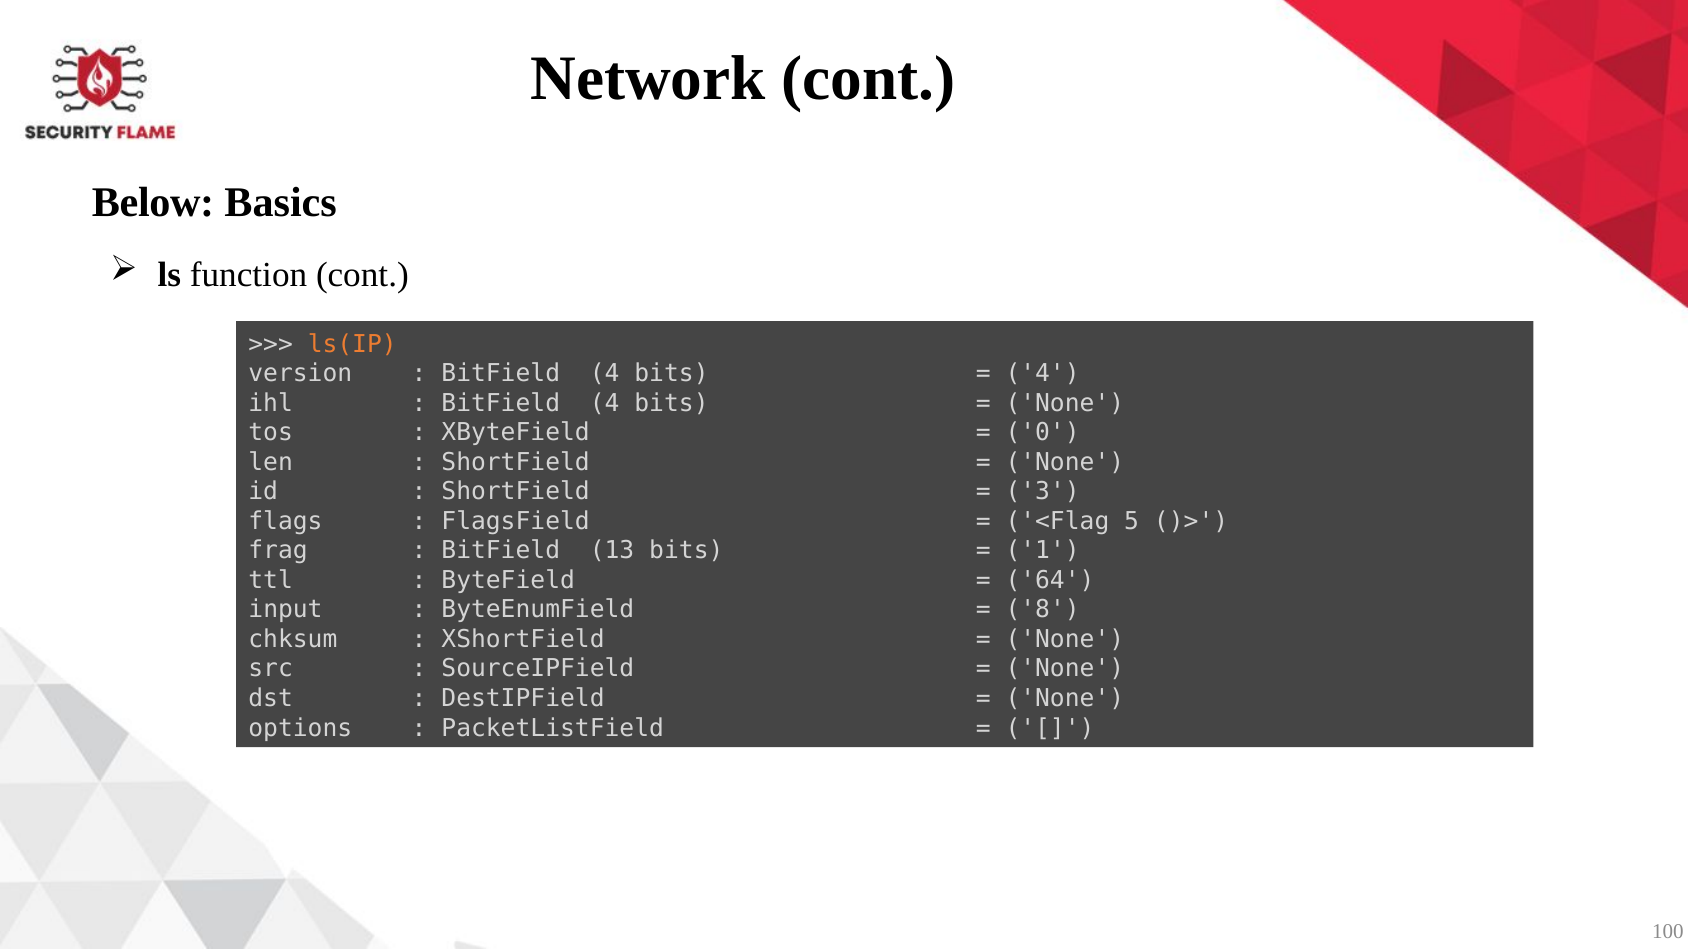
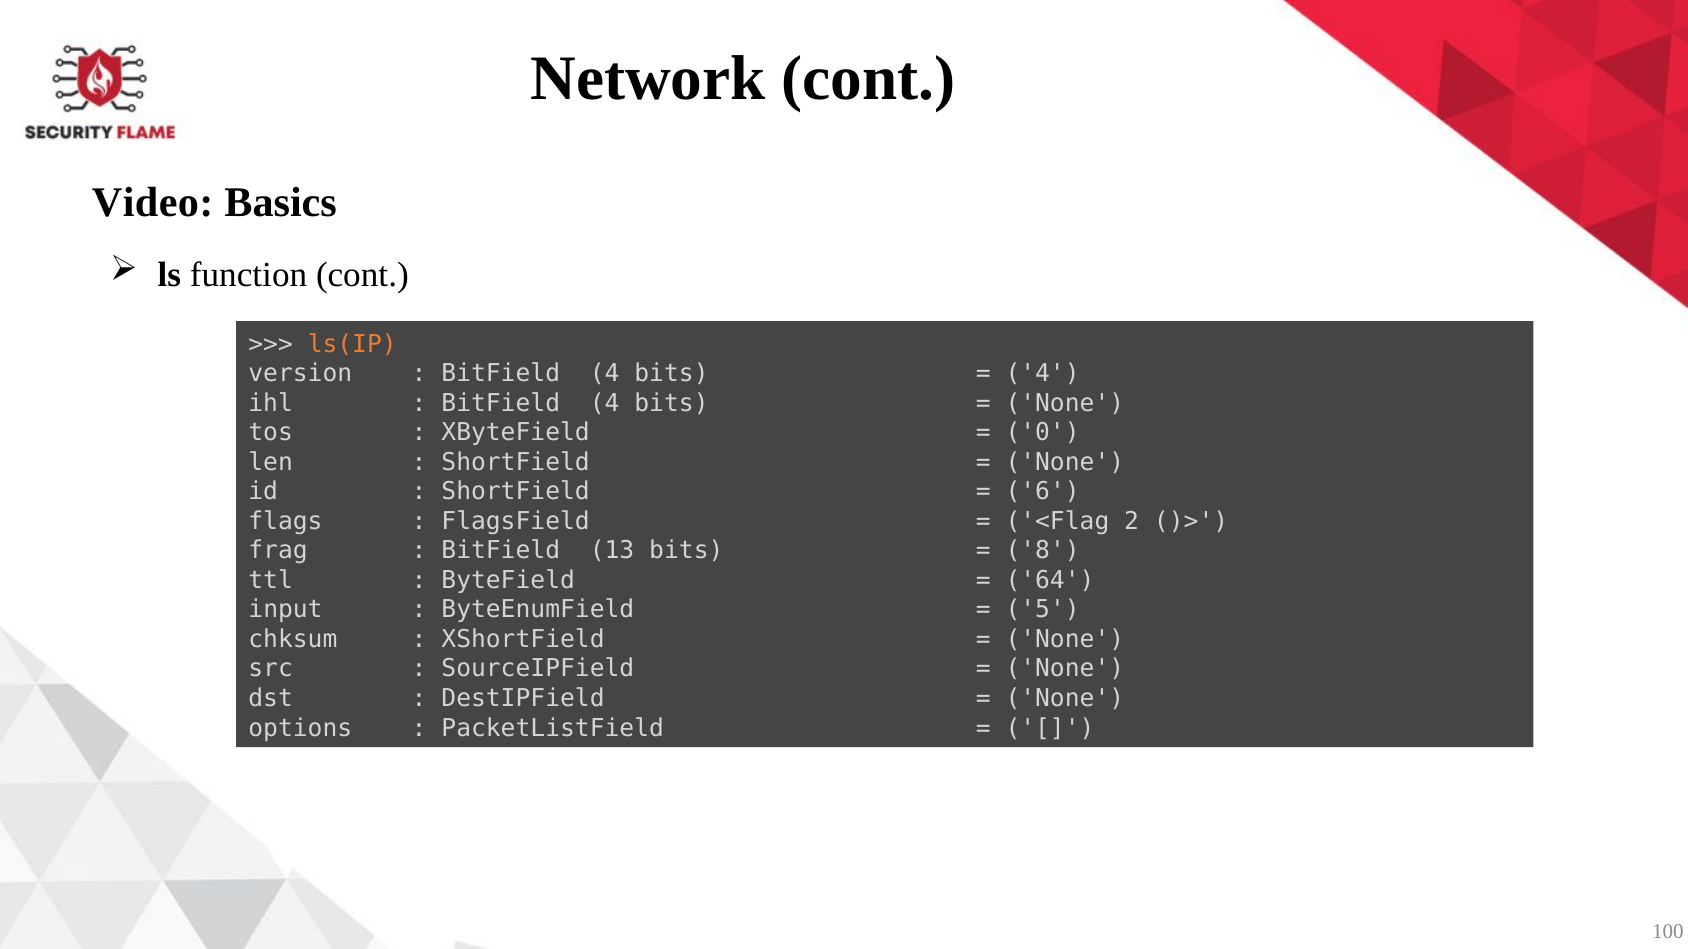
Below: Below -> Video
3: 3 -> 6
5: 5 -> 2
1: 1 -> 8
8: 8 -> 5
